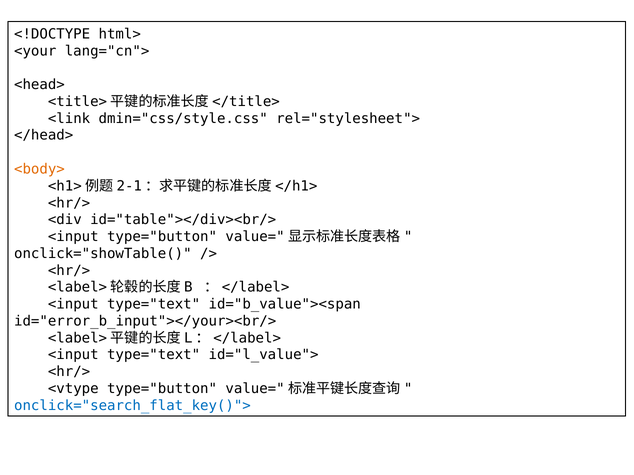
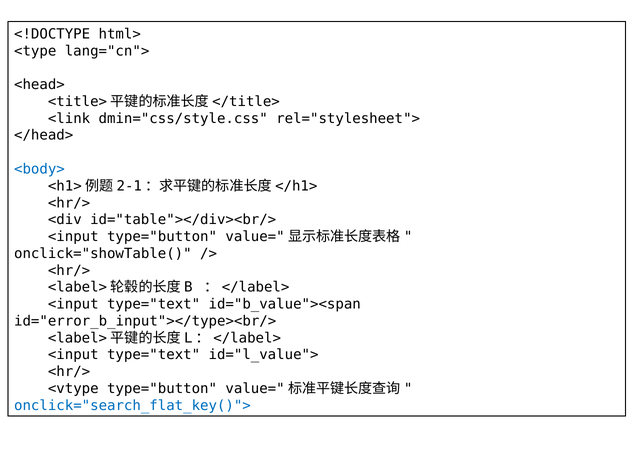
<your: <your -> <type
<body> colour: orange -> blue
id="error_b_input"></your><br/>: id="error_b_input"></your><br/> -> id="error_b_input"></type><br/>
